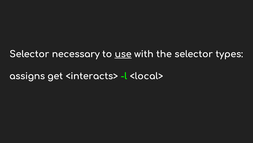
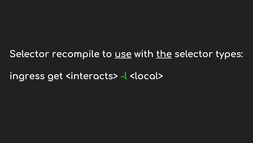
necessary: necessary -> recompile
the underline: none -> present
assigns: assigns -> ingress
